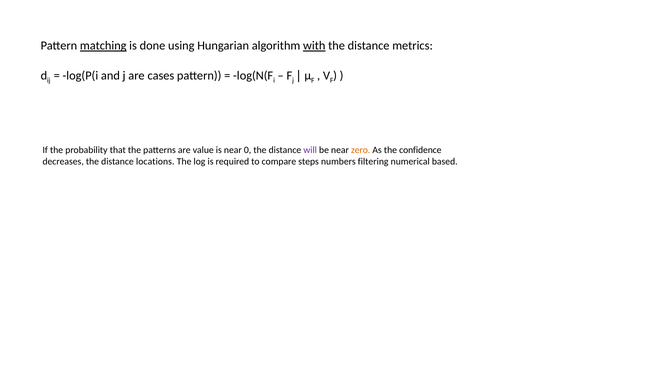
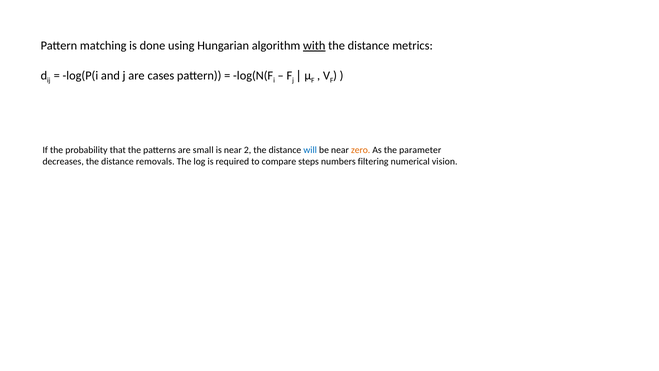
matching underline: present -> none
value: value -> small
0: 0 -> 2
will colour: purple -> blue
confidence: confidence -> parameter
locations: locations -> removals
based: based -> vision
